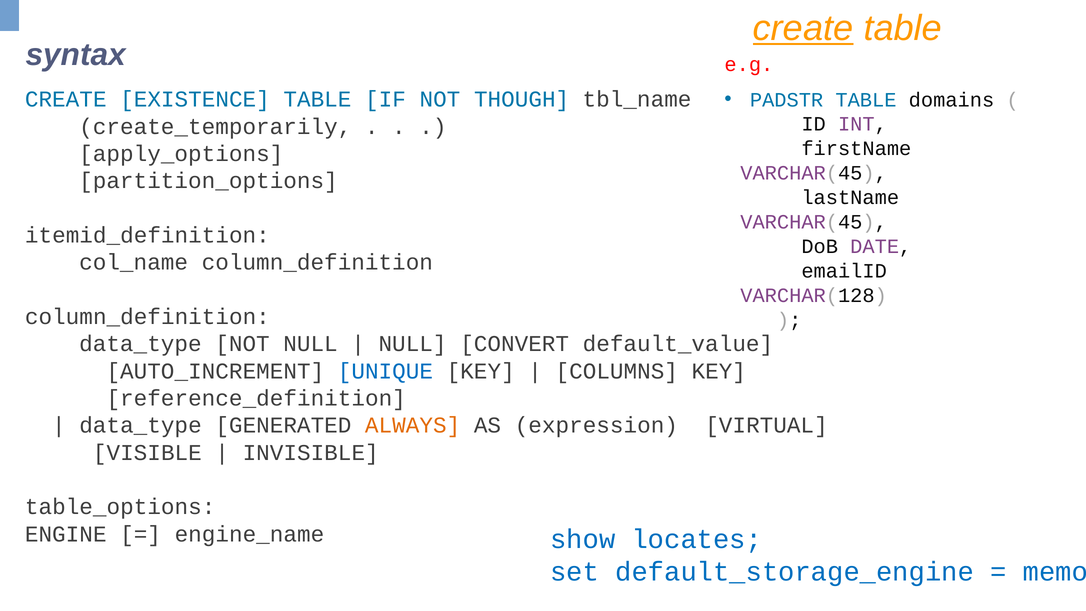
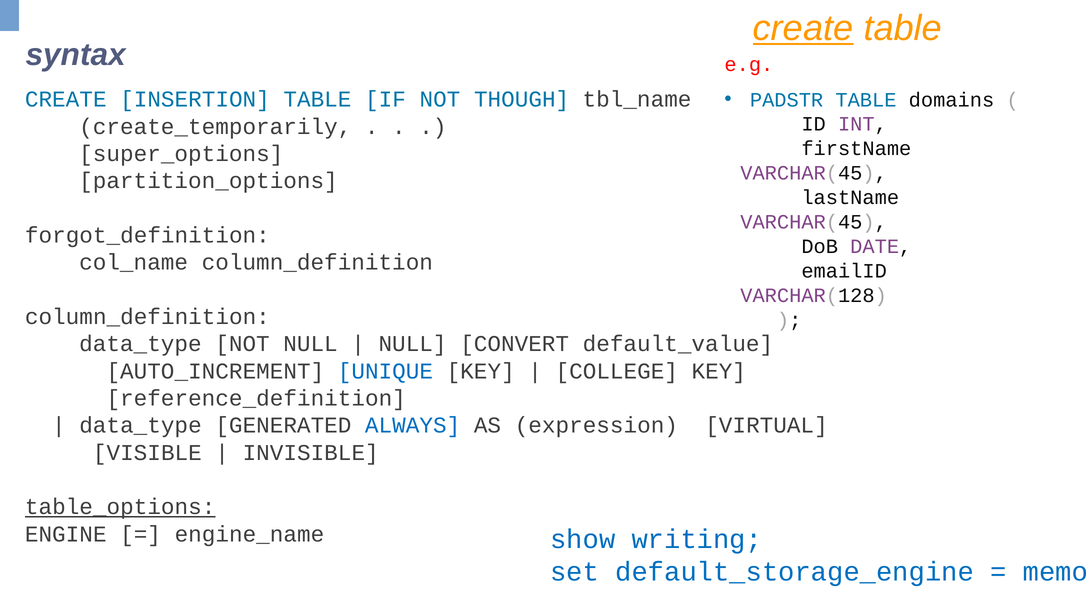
EXISTENCE: EXISTENCE -> INSERTION
apply_options: apply_options -> super_options
itemid_definition: itemid_definition -> forgot_definition
COLUMNS: COLUMNS -> COLLEGE
ALWAYS colour: orange -> blue
table_options underline: none -> present
locates: locates -> writing
